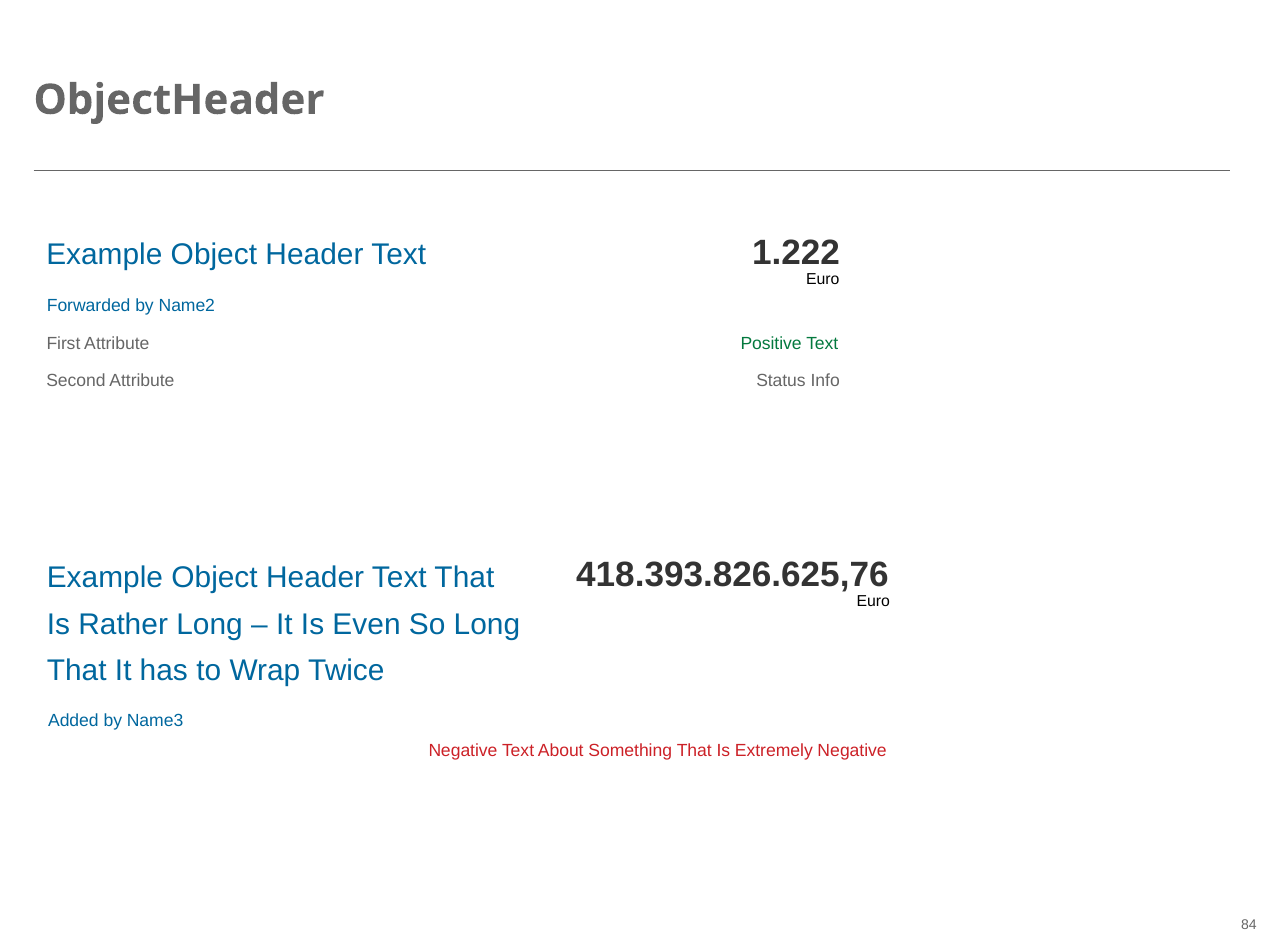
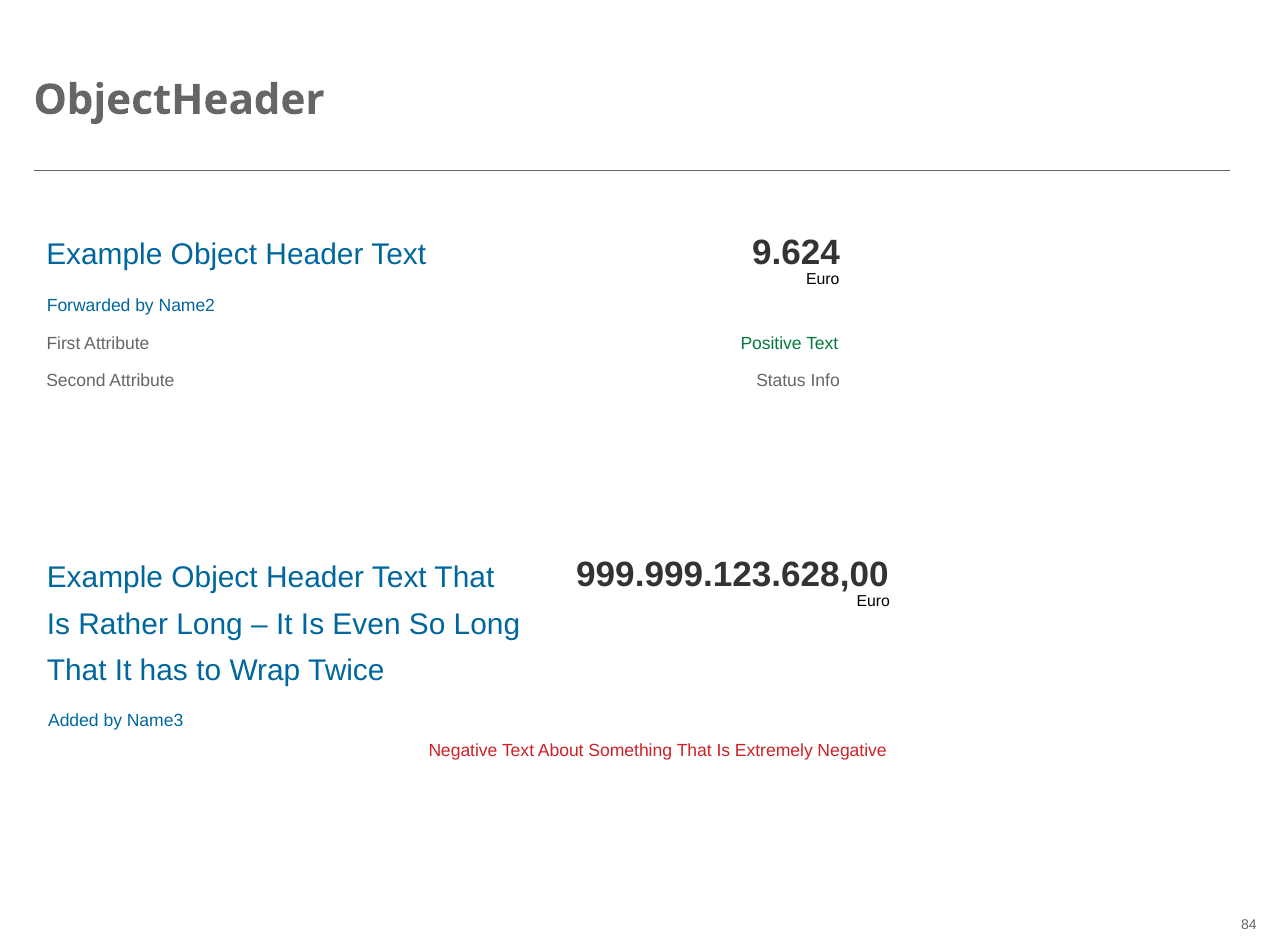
1.222: 1.222 -> 9.624
418.393.826.625,76: 418.393.826.625,76 -> 999.999.123.628,00
